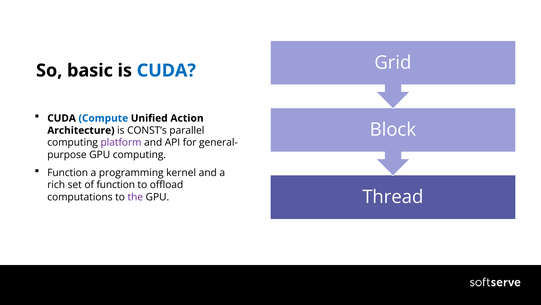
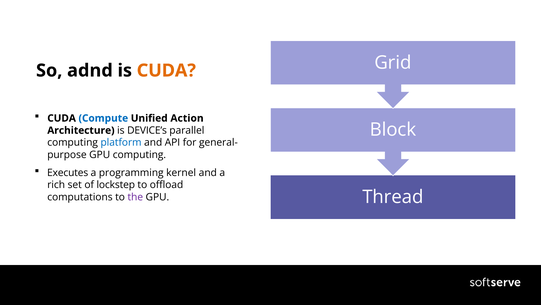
basic: basic -> adnd
CUDA at (166, 70) colour: blue -> orange
CONST’s: CONST’s -> DEVICE’s
platform colour: purple -> blue
Function at (68, 172): Function -> Executes
of function: function -> lockstep
